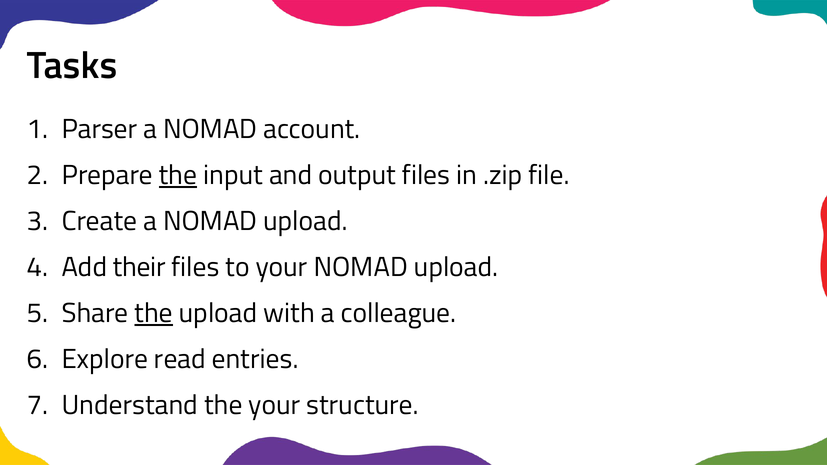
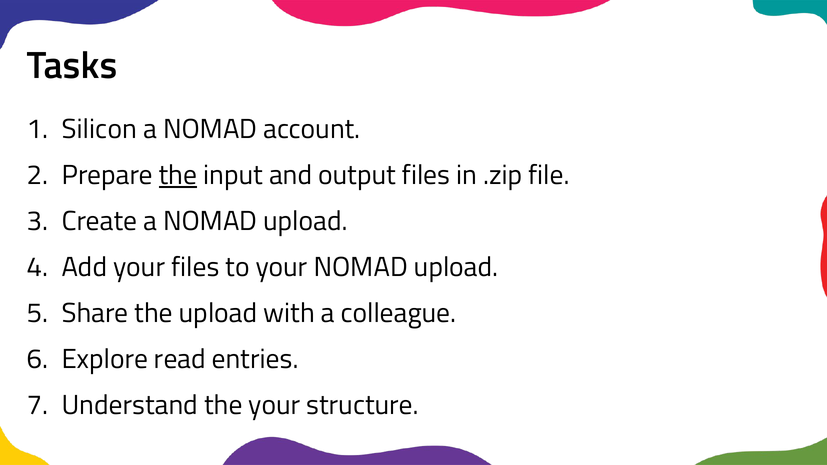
Parser: Parser -> Silicon
Add their: their -> your
the at (154, 313) underline: present -> none
